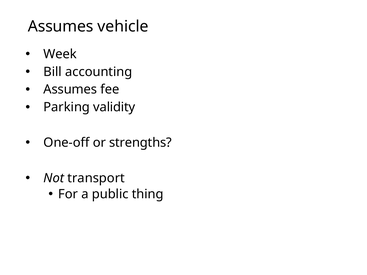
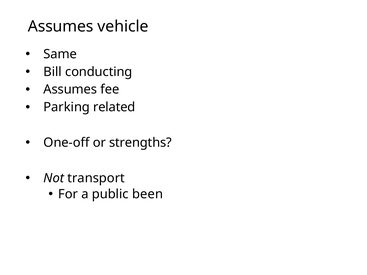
Week: Week -> Same
accounting: accounting -> conducting
validity: validity -> related
thing: thing -> been
